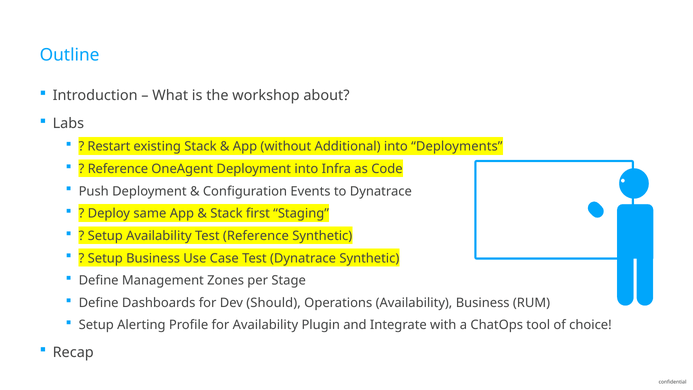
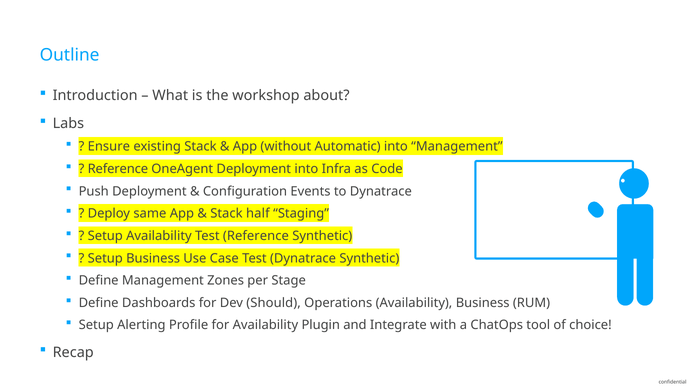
Restart: Restart -> Ensure
Additional: Additional -> Automatic
into Deployments: Deployments -> Management
first: first -> half
